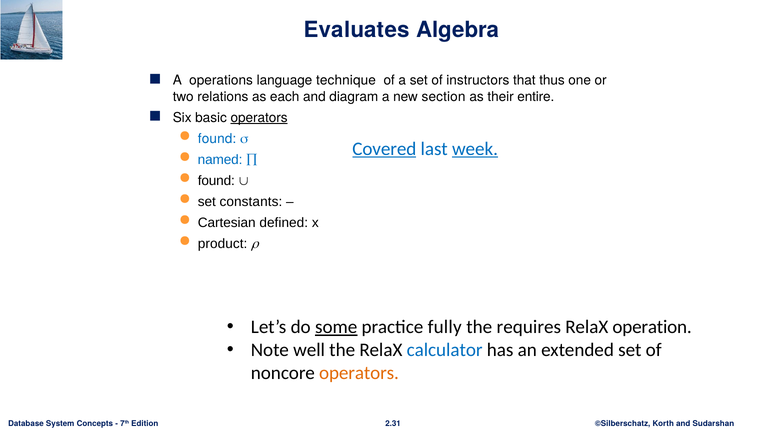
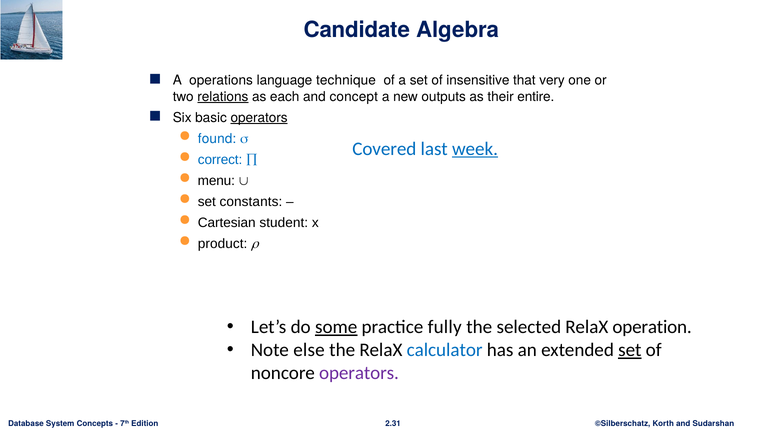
Evaluates: Evaluates -> Candidate
instructors: instructors -> insensitive
thus: thus -> very
relations underline: none -> present
diagram: diagram -> concept
section: section -> outputs
Covered underline: present -> none
named: named -> correct
found at (216, 181): found -> menu
defined: defined -> student
requires: requires -> selected
well: well -> else
set at (630, 350) underline: none -> present
operators at (359, 373) colour: orange -> purple
